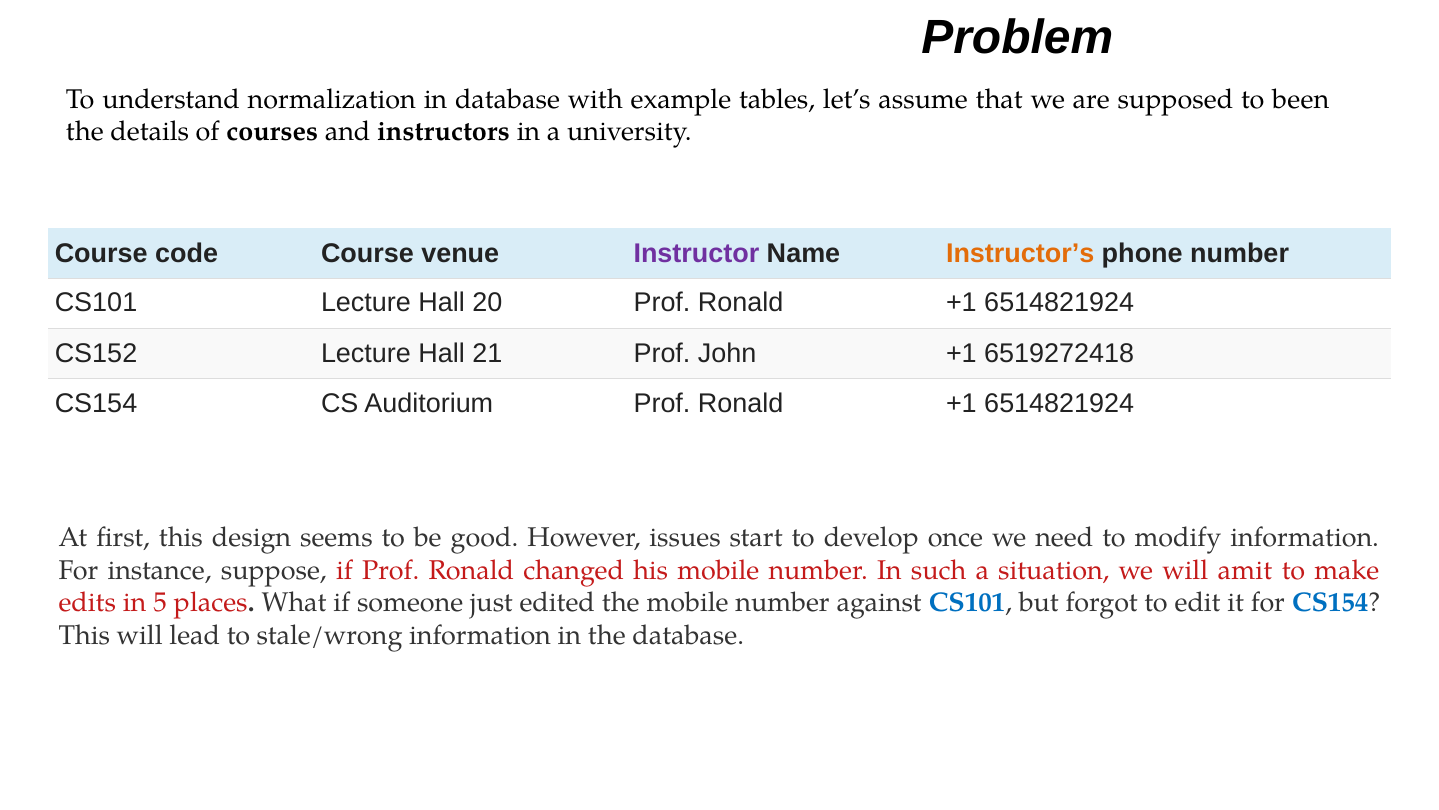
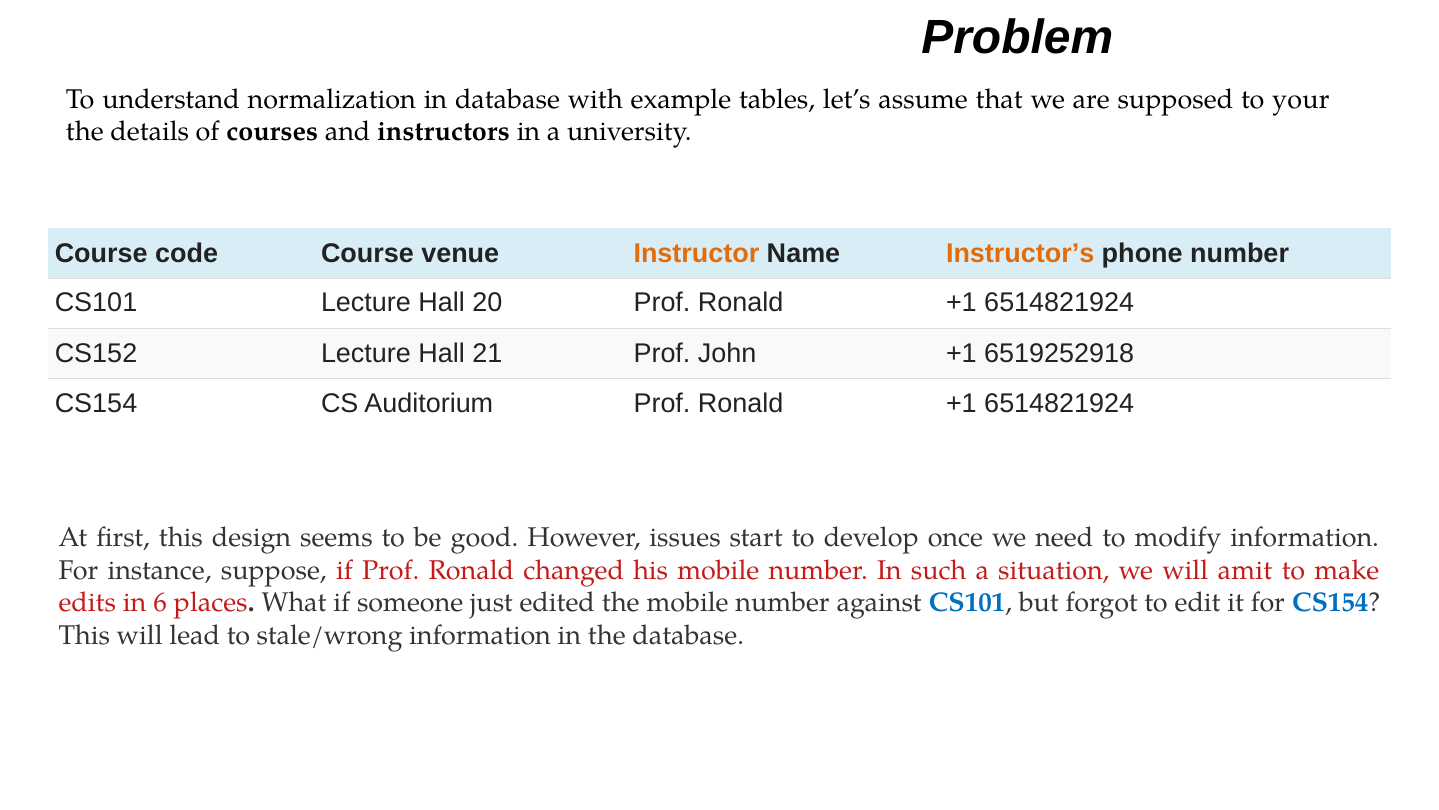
been: been -> your
Instructor colour: purple -> orange
6519272418: 6519272418 -> 6519252918
5: 5 -> 6
